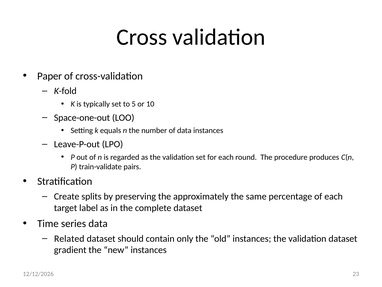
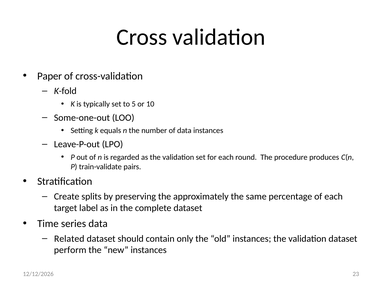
Space-one-out: Space-one-out -> Some-one-out
gradient: gradient -> perform
